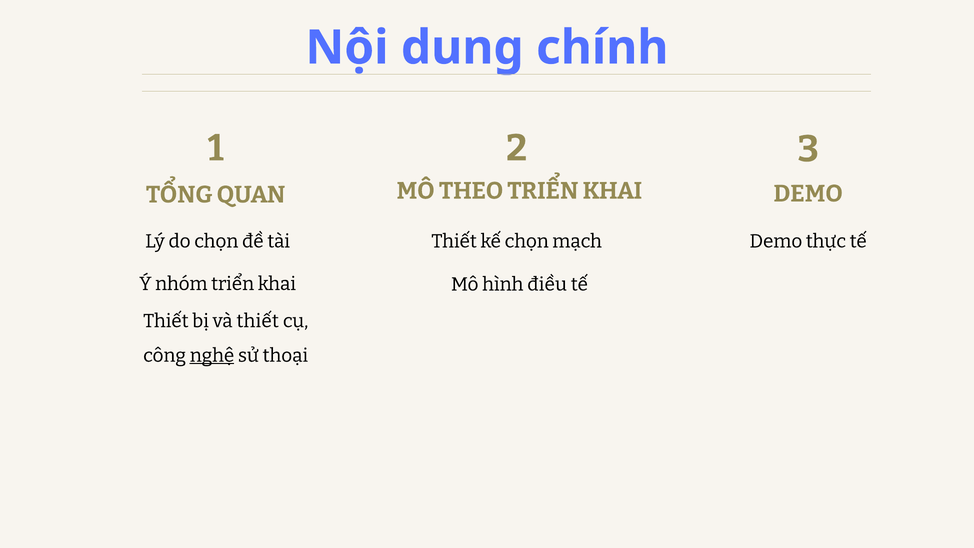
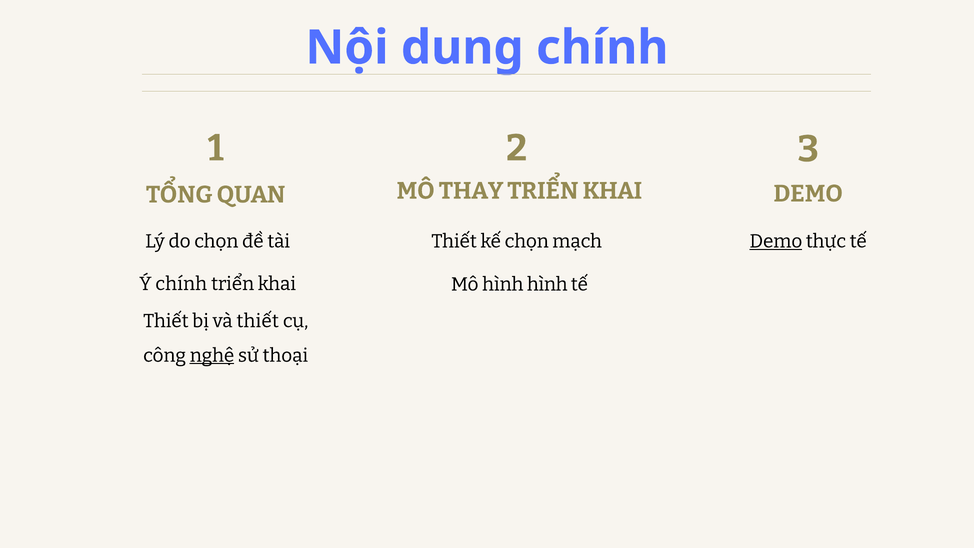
THEO: THEO -> THAY
Demo at (776, 241) underline: none -> present
Ý nhóm: nhóm -> chính
hình điều: điều -> hình
